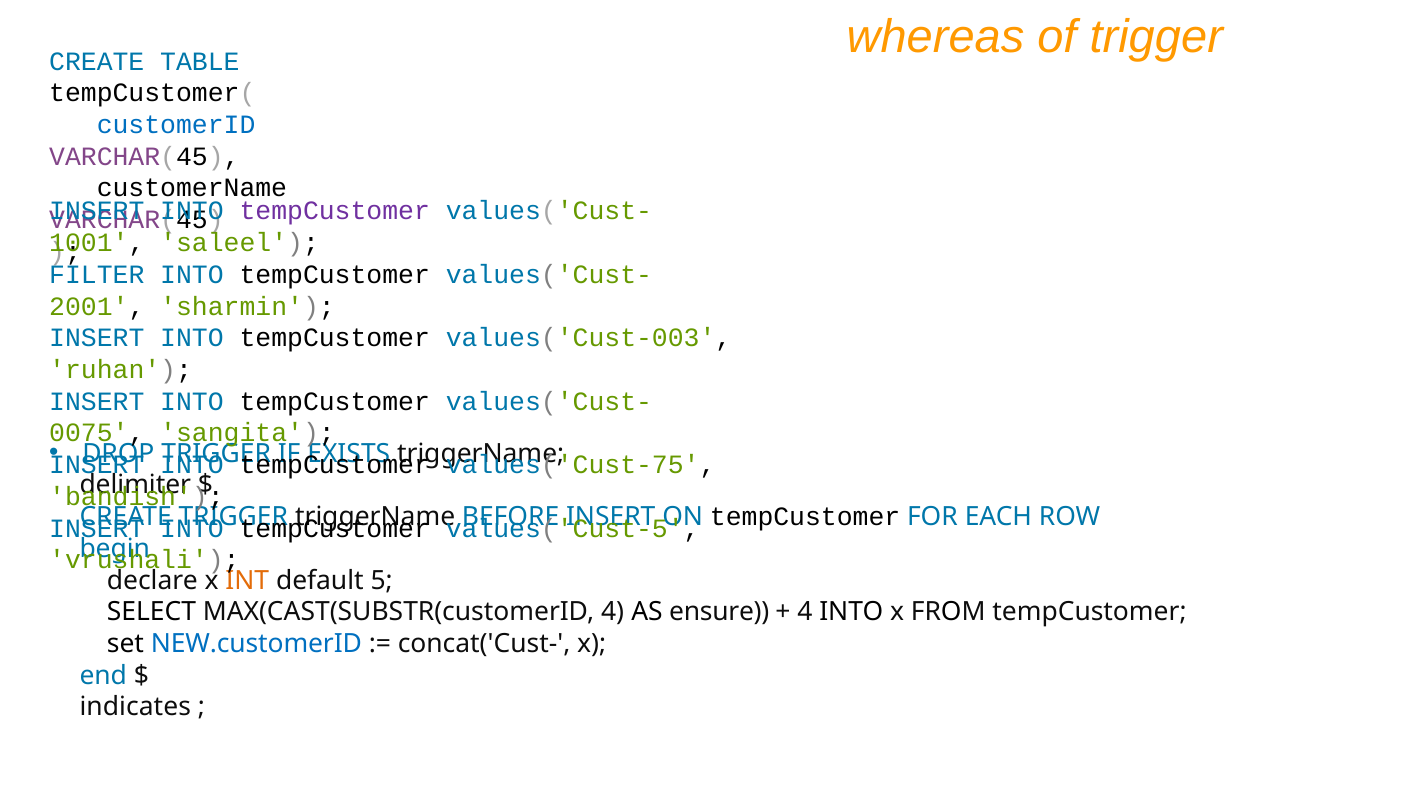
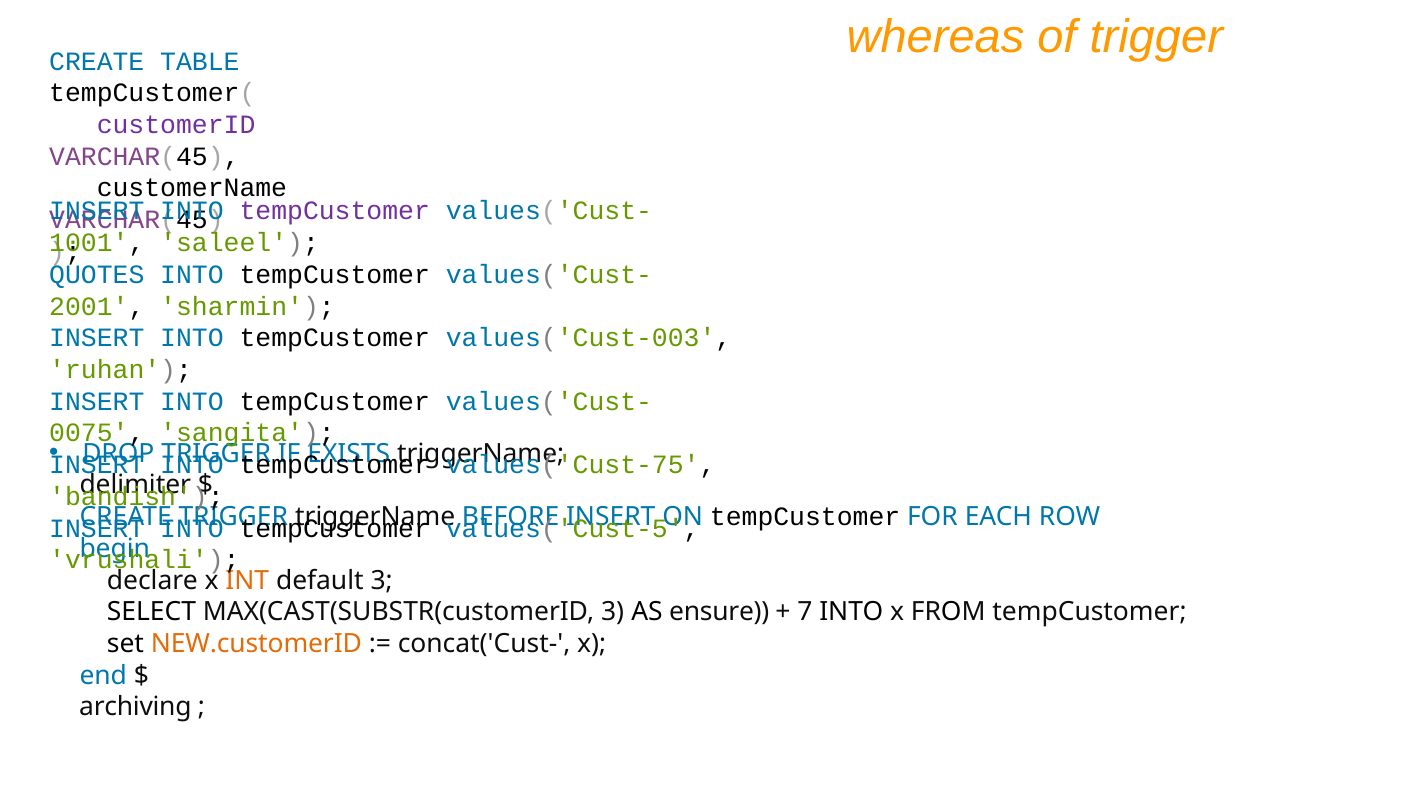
customerID colour: blue -> purple
FILTER: FILTER -> QUOTES
default 5: 5 -> 3
MAX(CAST(SUBSTR(customerID 4: 4 -> 3
4 at (805, 612): 4 -> 7
NEW.customerID colour: blue -> orange
indicates: indicates -> archiving
